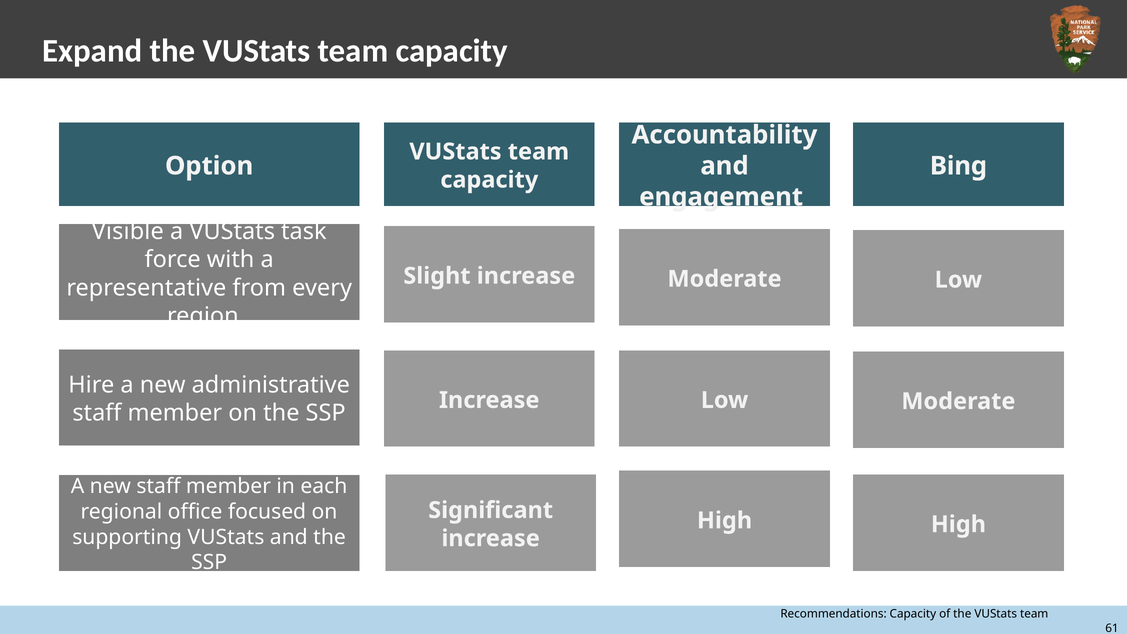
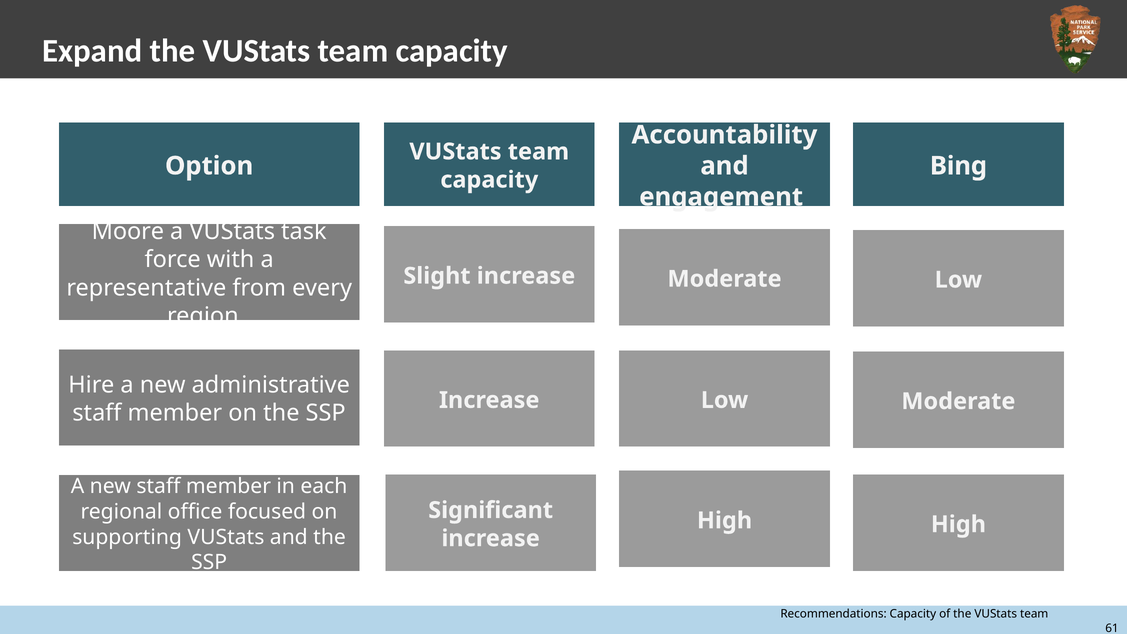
Visible: Visible -> Moore
